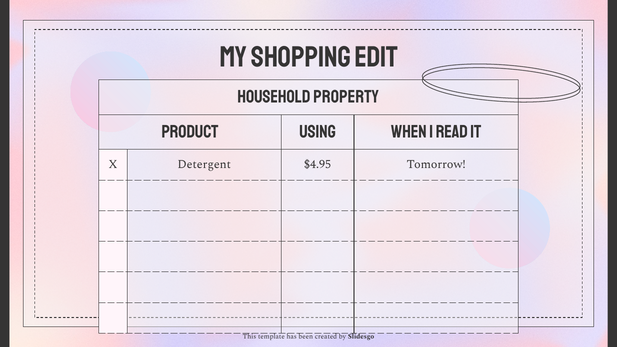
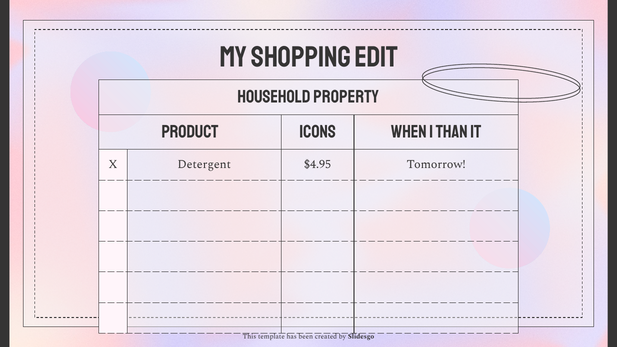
USING: USING -> ICONS
read: read -> than
